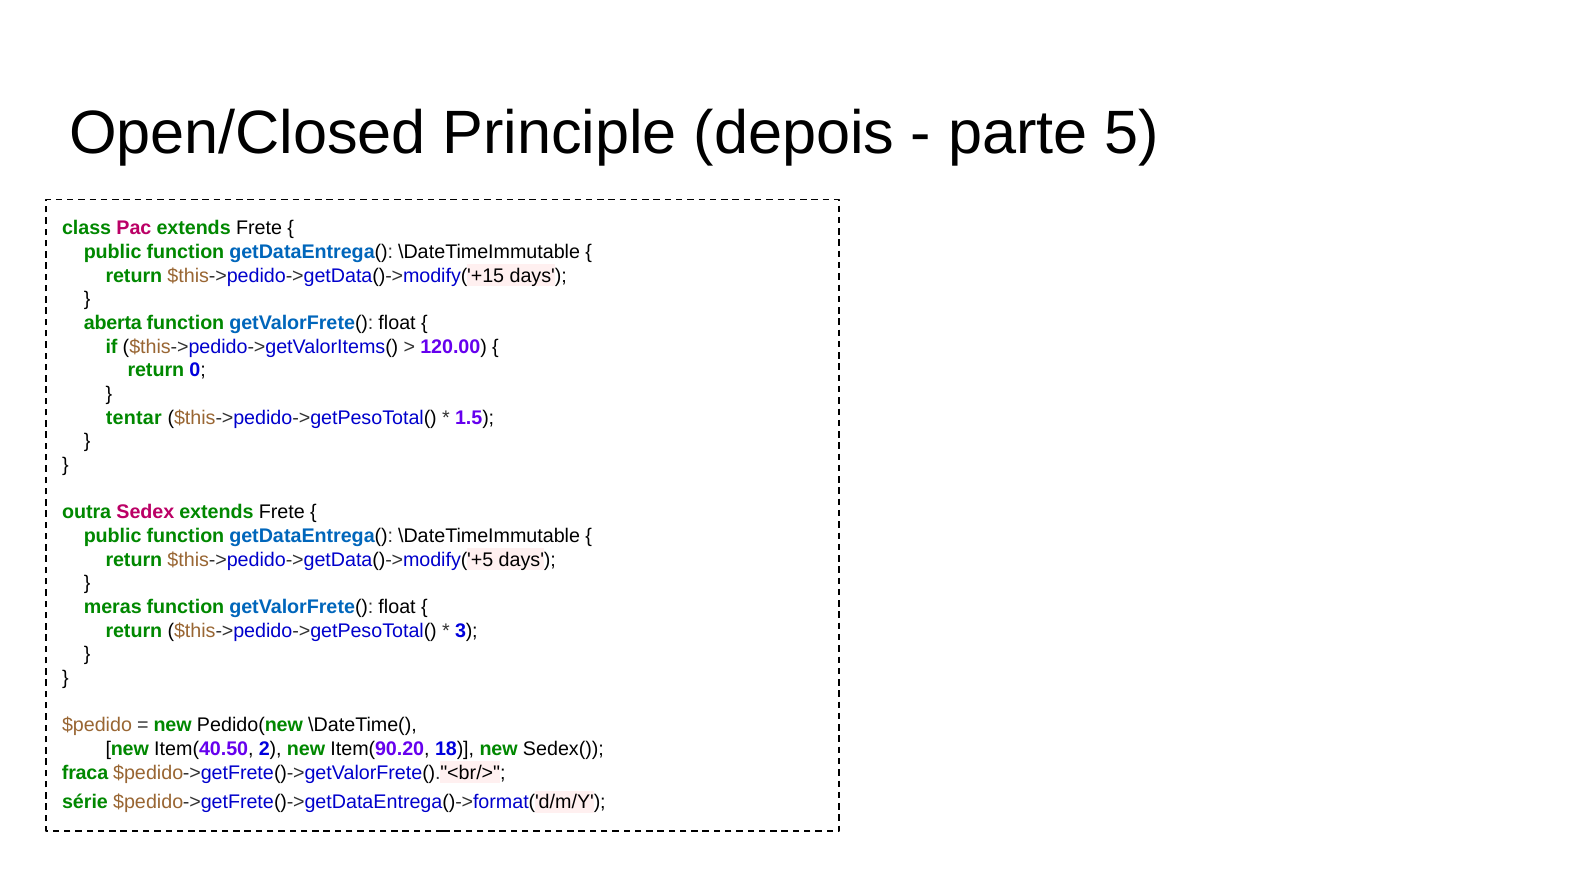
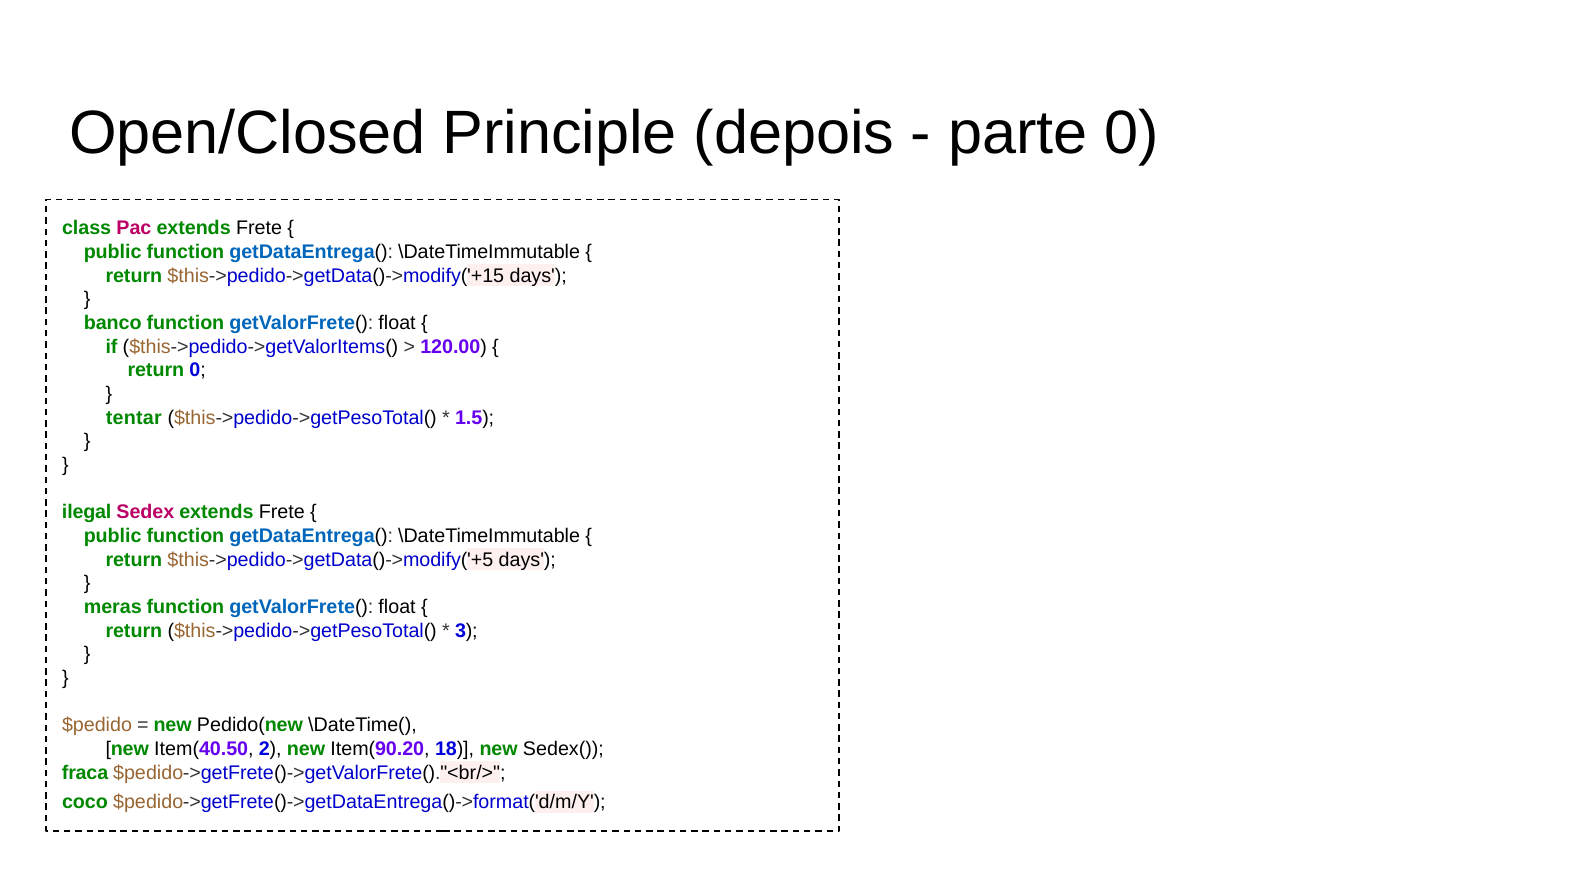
parte 5: 5 -> 0
aberta: aberta -> banco
outra: outra -> ilegal
série: série -> coco
